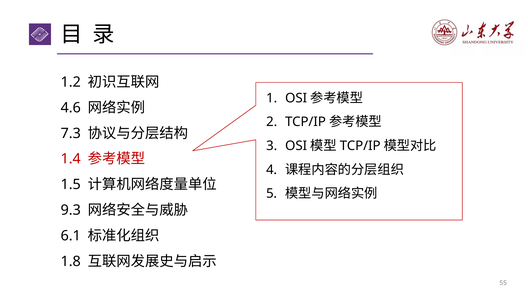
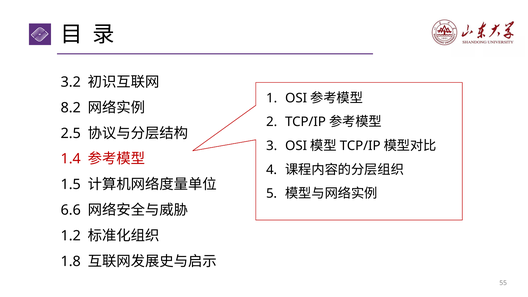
1.2: 1.2 -> 3.2
4.6: 4.6 -> 8.2
7.3: 7.3 -> 2.5
9.3: 9.3 -> 6.6
6.1: 6.1 -> 1.2
